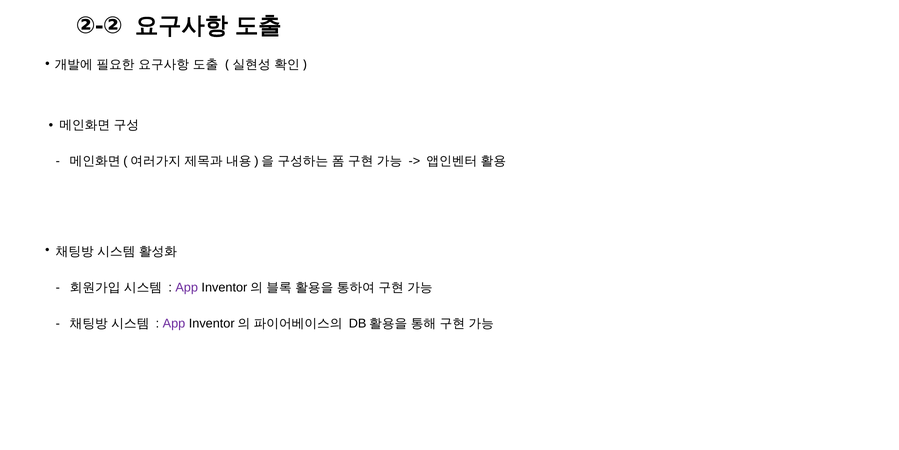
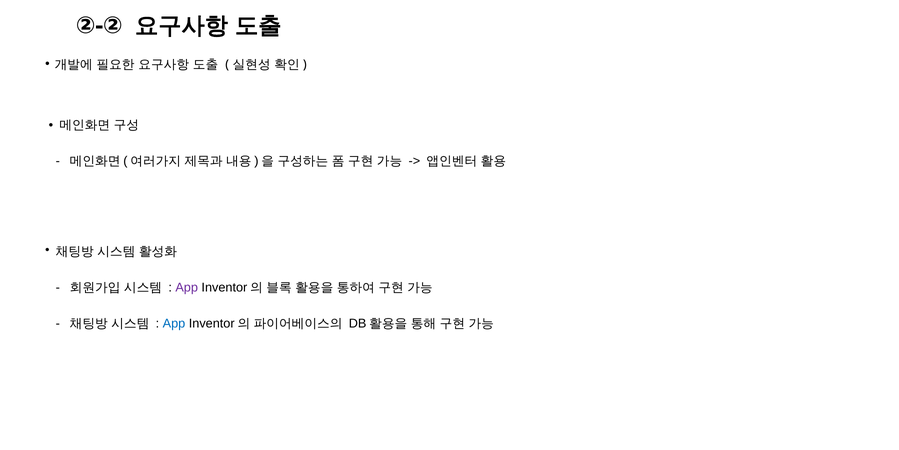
App at (174, 323) colour: purple -> blue
